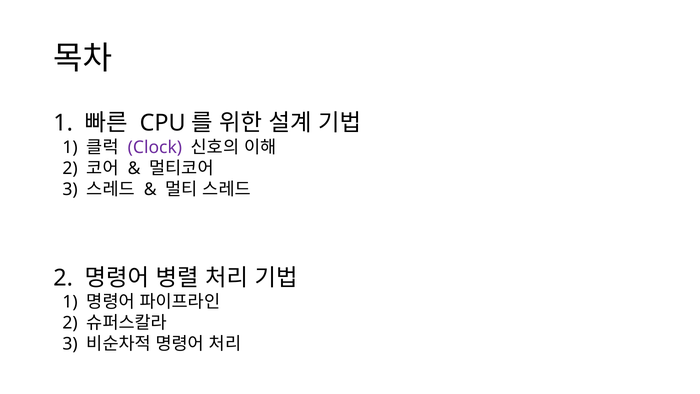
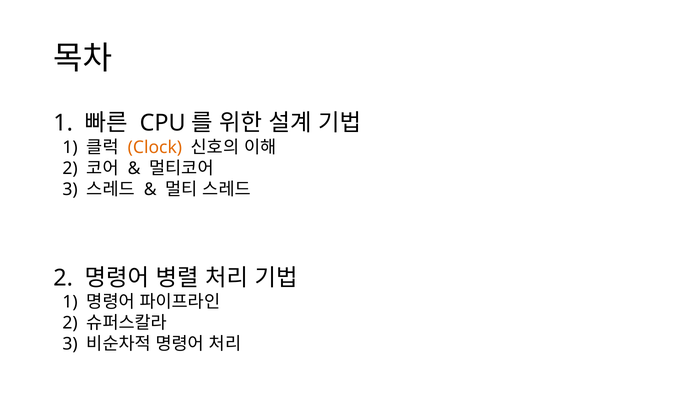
Clock colour: purple -> orange
